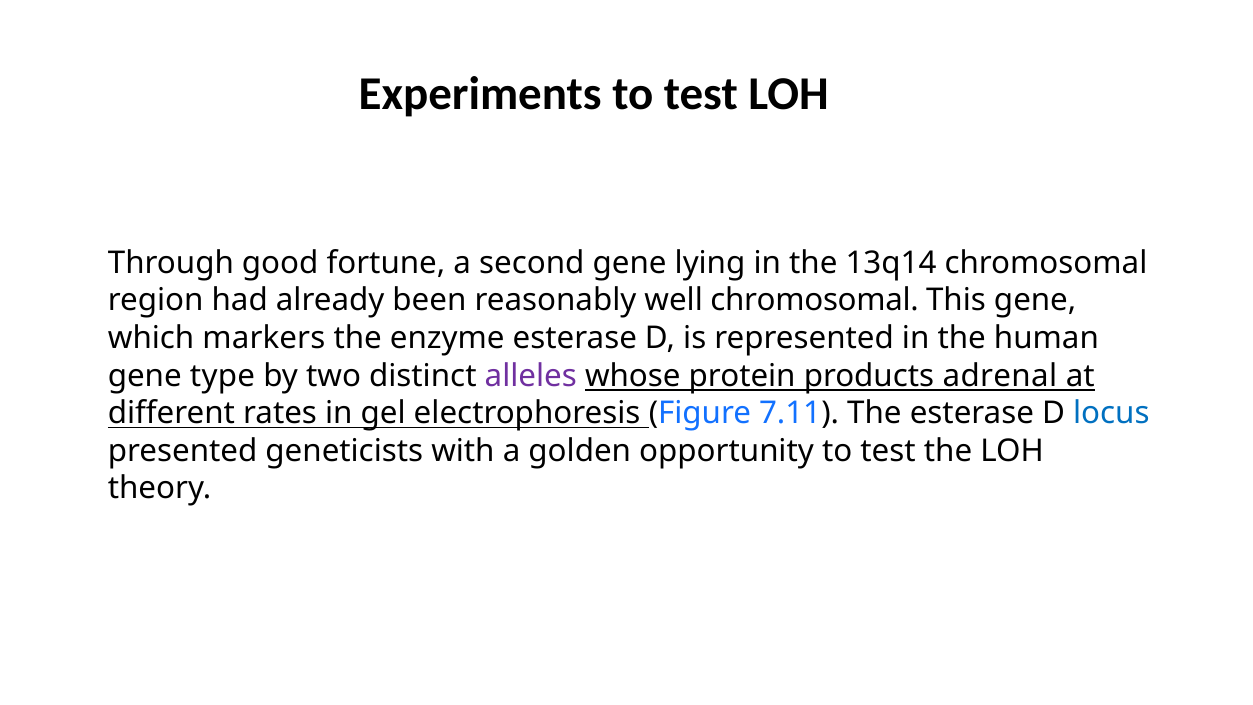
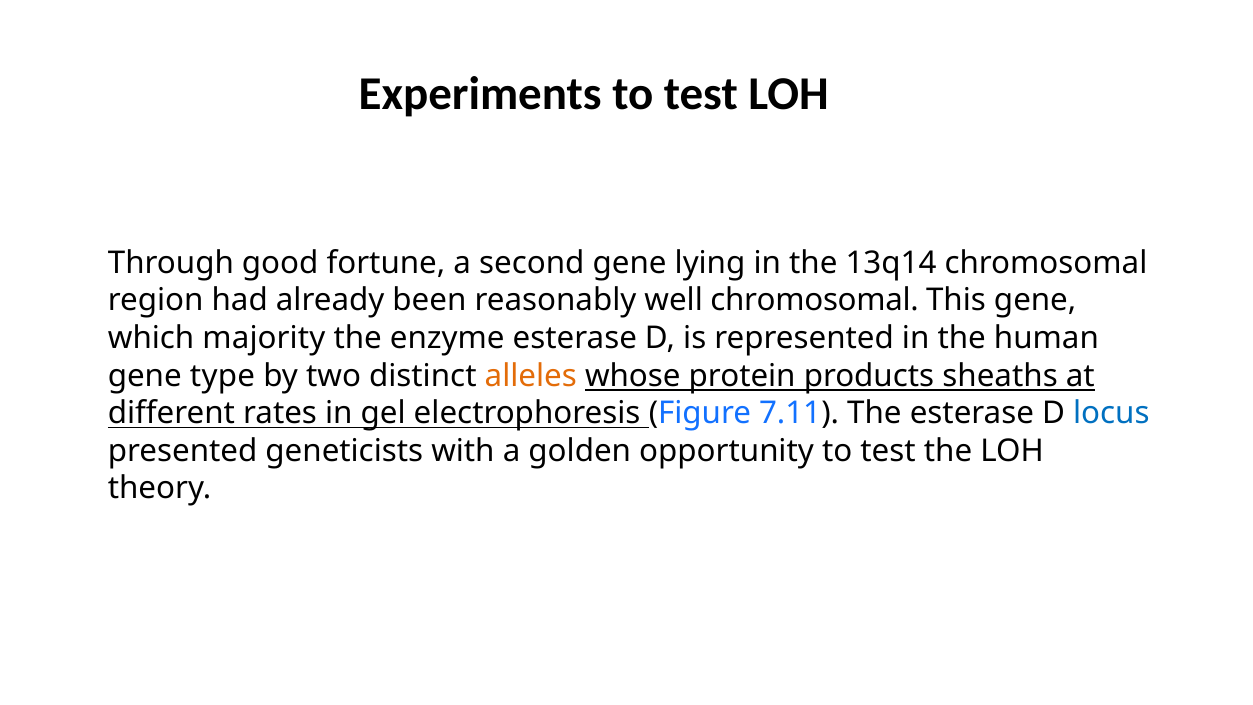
markers: markers -> majority
alleles colour: purple -> orange
adrenal: adrenal -> sheaths
